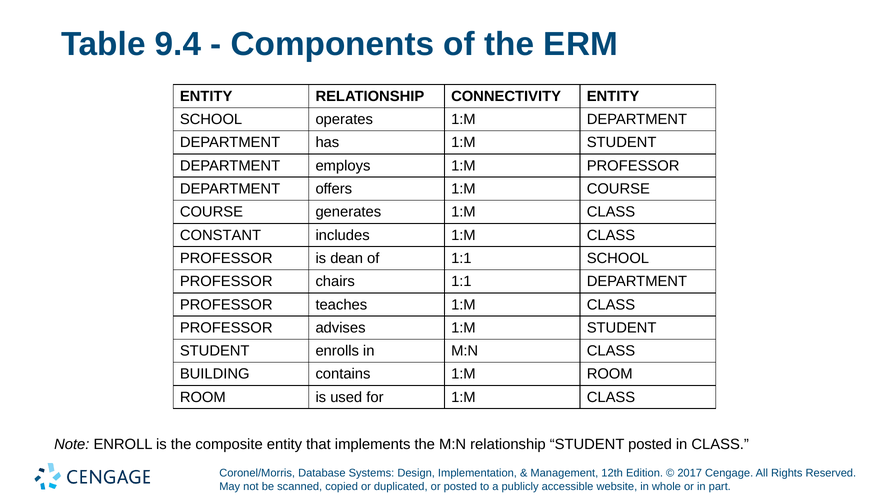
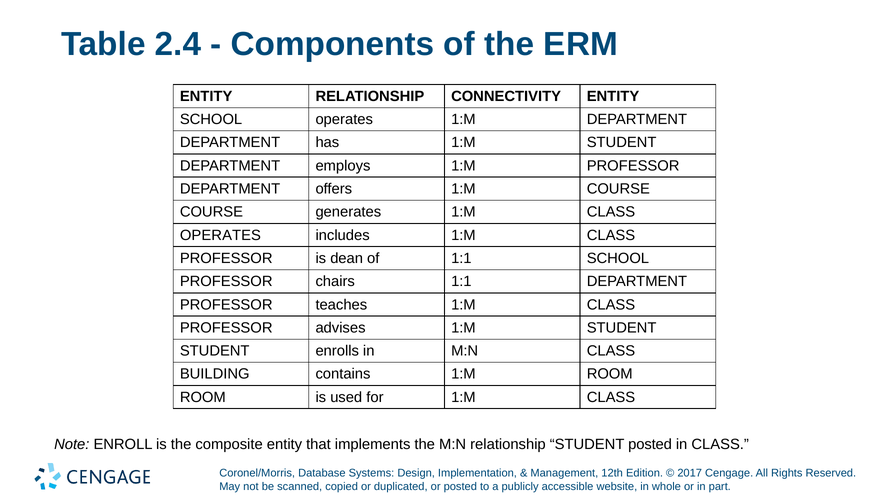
9.4: 9.4 -> 2.4
CONSTANT at (220, 235): CONSTANT -> OPERATES
